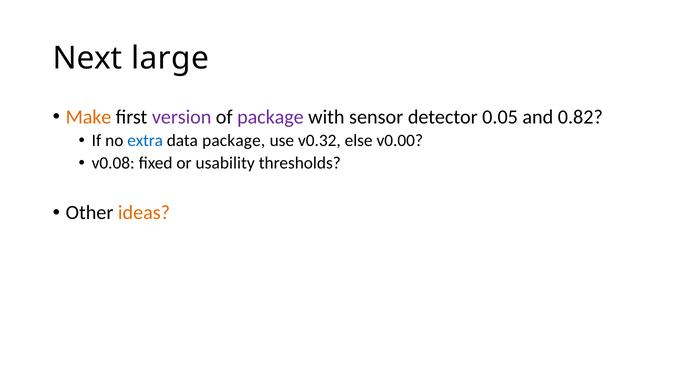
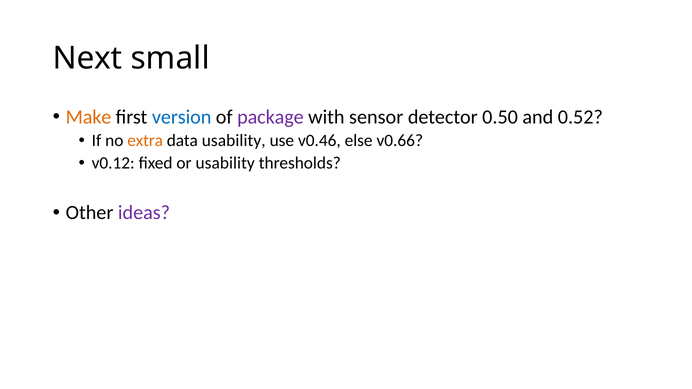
large: large -> small
version colour: purple -> blue
0.05: 0.05 -> 0.50
0.82: 0.82 -> 0.52
extra colour: blue -> orange
data package: package -> usability
v0.32: v0.32 -> v0.46
v0.00: v0.00 -> v0.66
v0.08: v0.08 -> v0.12
ideas colour: orange -> purple
